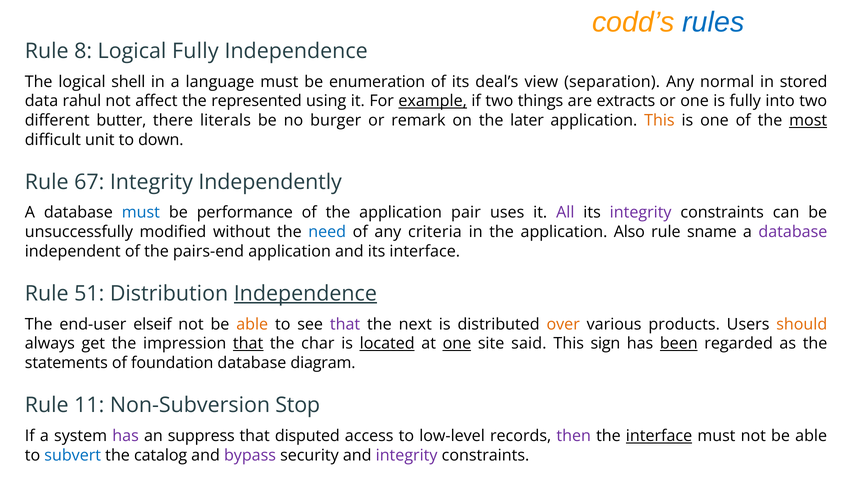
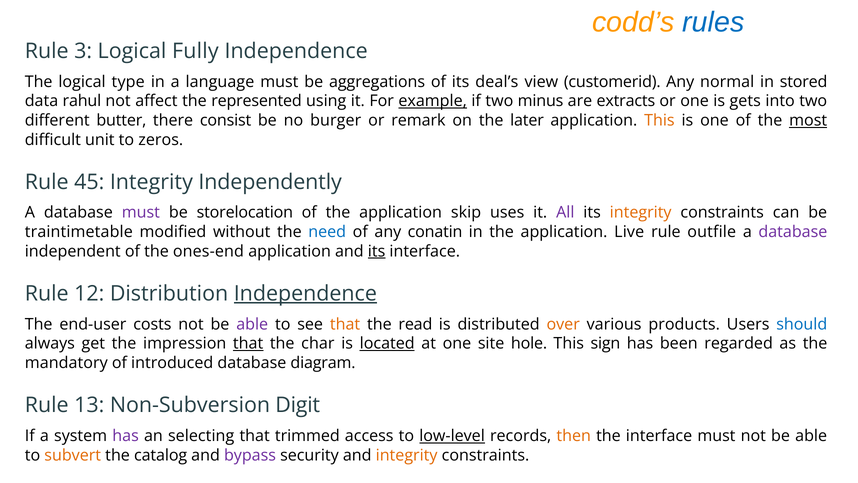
8: 8 -> 3
shell: shell -> type
enumeration: enumeration -> aggregations
separation: separation -> customerid
things: things -> minus
is fully: fully -> gets
literals: literals -> consist
down: down -> zeros
67: 67 -> 45
must at (141, 212) colour: blue -> purple
performance: performance -> storelocation
pair: pair -> skip
integrity at (641, 212) colour: purple -> orange
unsuccessfully: unsuccessfully -> traintimetable
criteria: criteria -> conatin
Also: Also -> Live
sname: sname -> outfile
pairs-end: pairs-end -> ones-end
its at (377, 251) underline: none -> present
51: 51 -> 12
elseif: elseif -> costs
able at (252, 324) colour: orange -> purple
that at (345, 324) colour: purple -> orange
next: next -> read
should colour: orange -> blue
one at (457, 343) underline: present -> none
said: said -> hole
been underline: present -> none
statements: statements -> mandatory
foundation: foundation -> introduced
11: 11 -> 13
Stop: Stop -> Digit
suppress: suppress -> selecting
disputed: disputed -> trimmed
low-level underline: none -> present
then colour: purple -> orange
interface at (659, 436) underline: present -> none
subvert colour: blue -> orange
integrity at (407, 455) colour: purple -> orange
